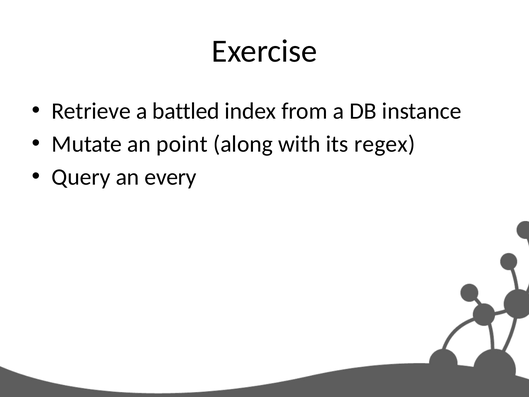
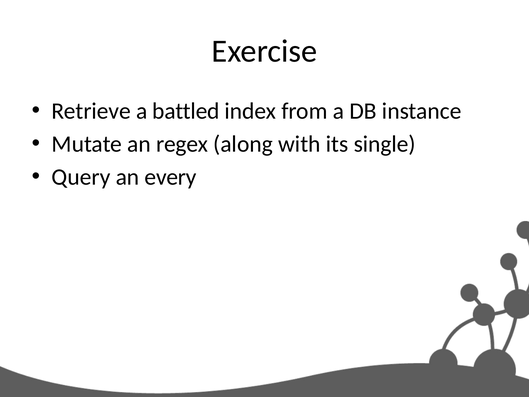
point: point -> regex
regex: regex -> single
